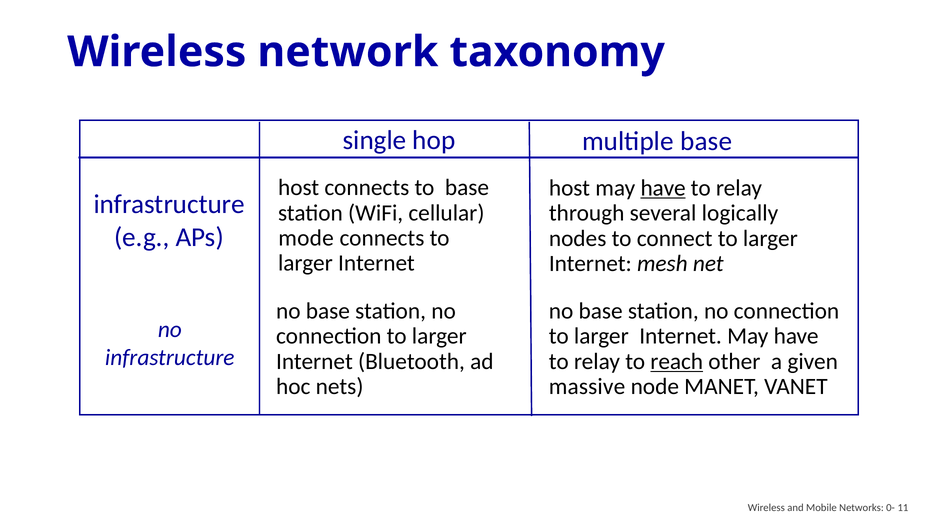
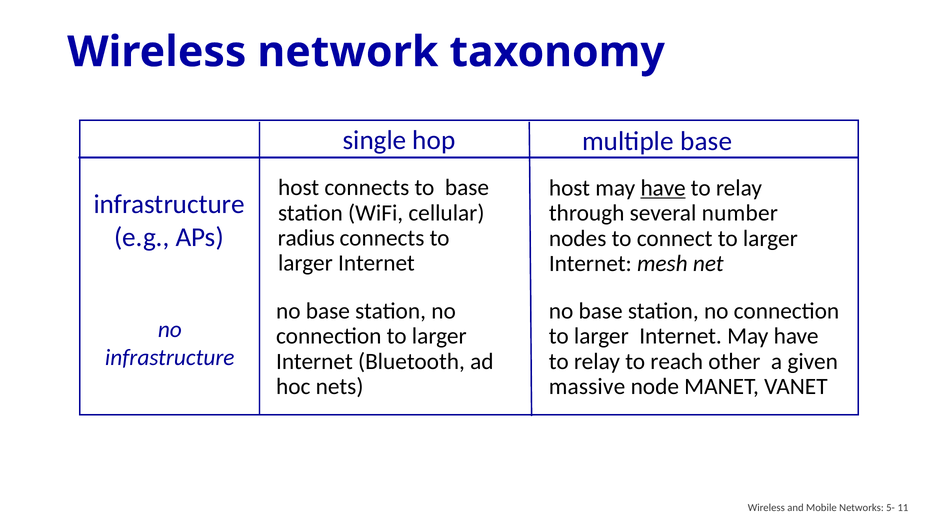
logically: logically -> number
mode: mode -> radius
reach underline: present -> none
0-: 0- -> 5-
